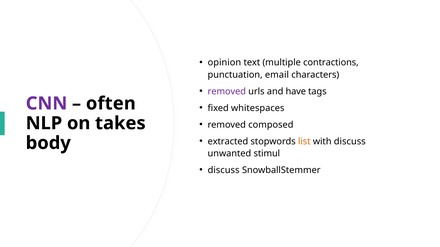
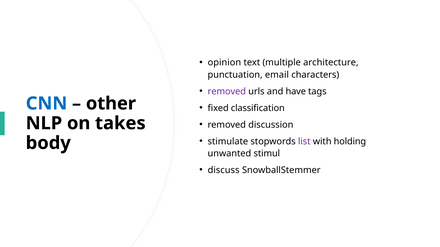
contractions: contractions -> architecture
CNN colour: purple -> blue
often: often -> other
whitespaces: whitespaces -> classification
composed: composed -> discussion
extracted: extracted -> stimulate
list colour: orange -> purple
with discuss: discuss -> holding
